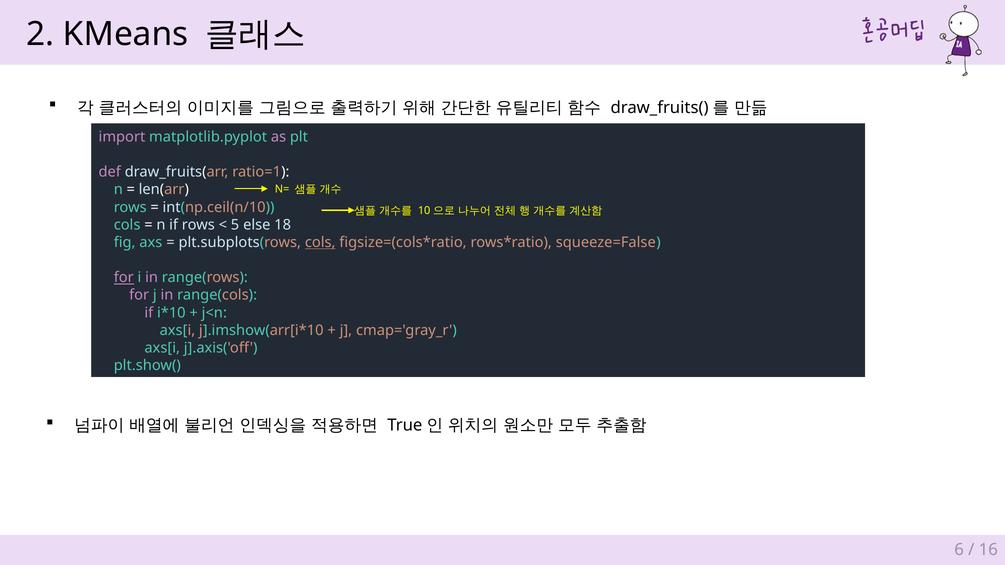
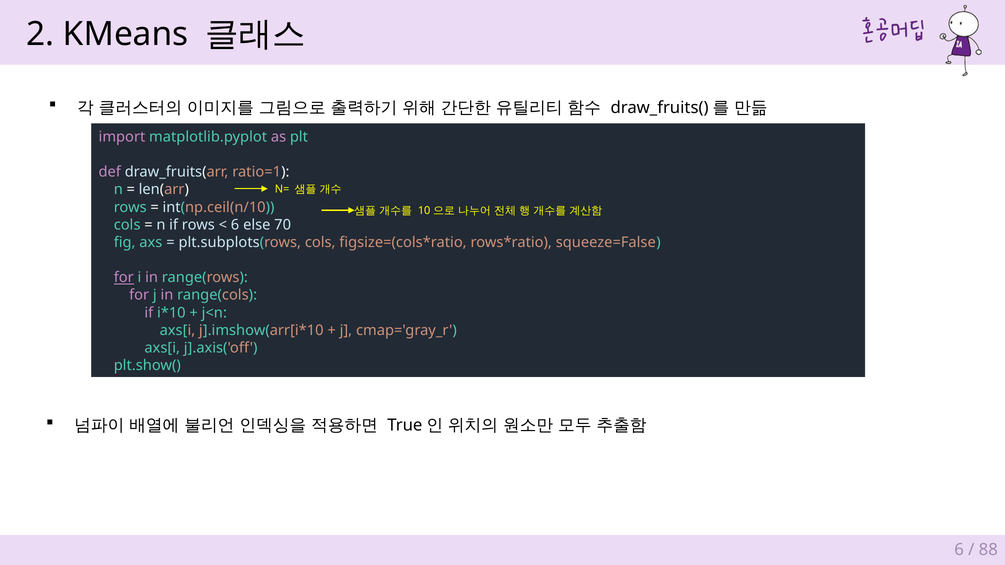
5 at (235, 225): 5 -> 6
18: 18 -> 70
cols at (320, 243) underline: present -> none
16: 16 -> 88
